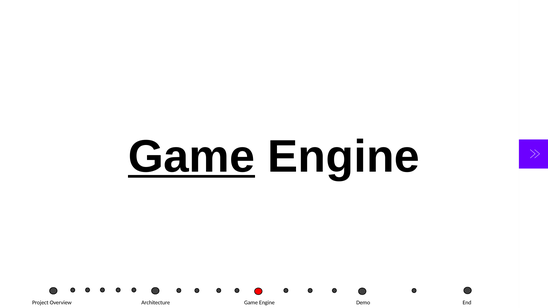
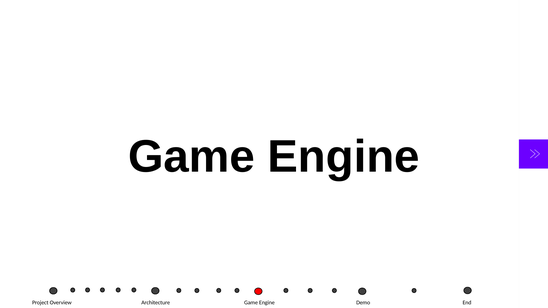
Game at (191, 157) underline: present -> none
